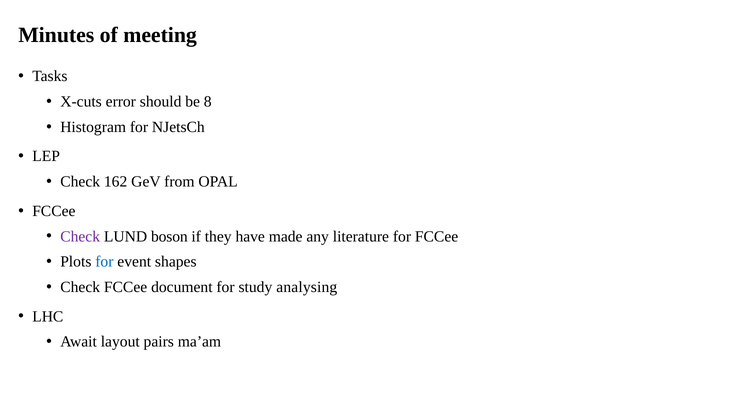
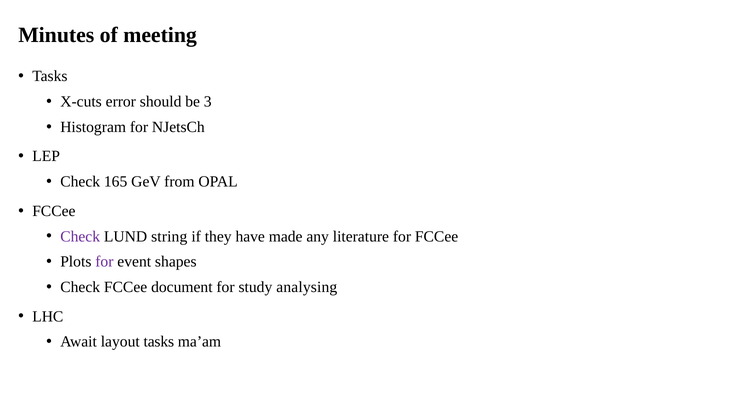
8: 8 -> 3
162: 162 -> 165
boson: boson -> string
for at (104, 262) colour: blue -> purple
layout pairs: pairs -> tasks
